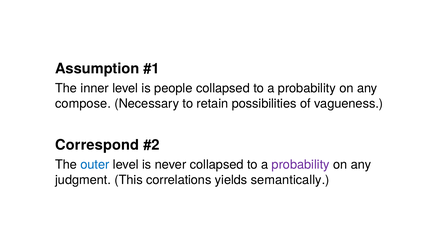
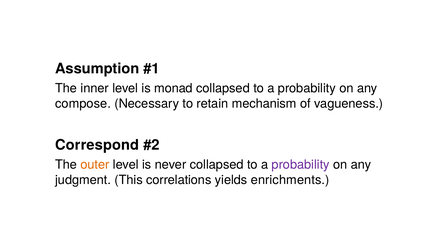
people: people -> monad
possibilities: possibilities -> mechanism
outer colour: blue -> orange
semantically: semantically -> enrichments
